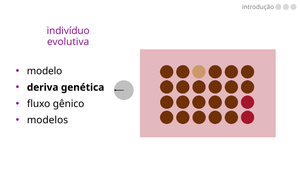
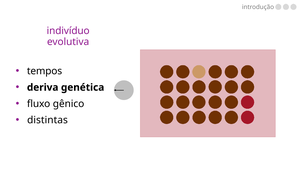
modelo: modelo -> tempos
modelos: modelos -> distintas
